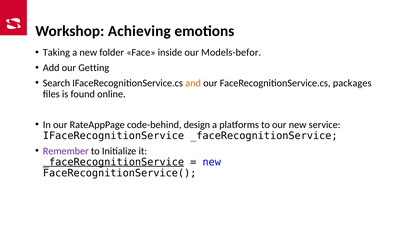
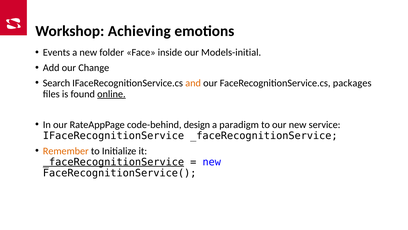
Taking: Taking -> Events
Models-befor: Models-befor -> Models-initial
Getting: Getting -> Change
online underline: none -> present
platforms: platforms -> paradigm
Remember colour: purple -> orange
